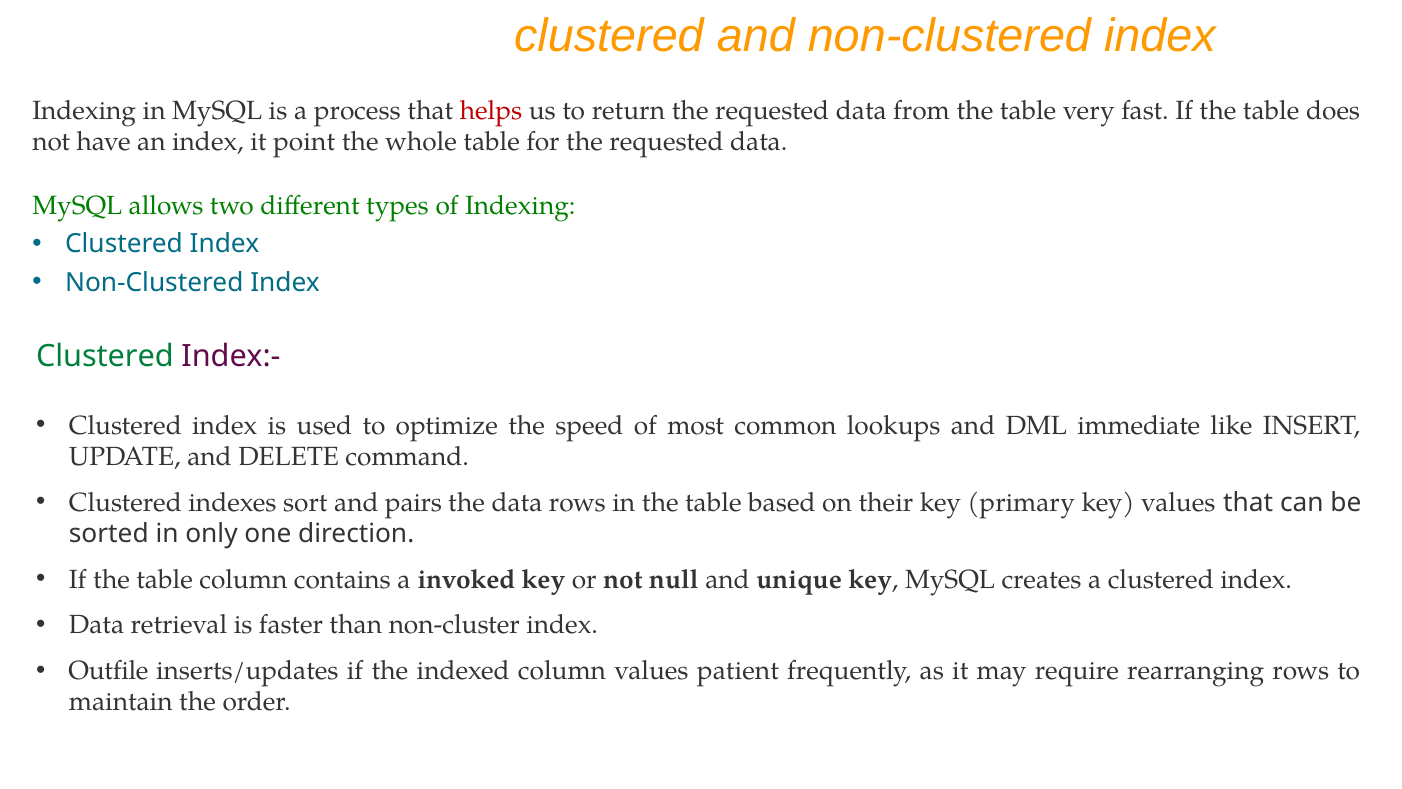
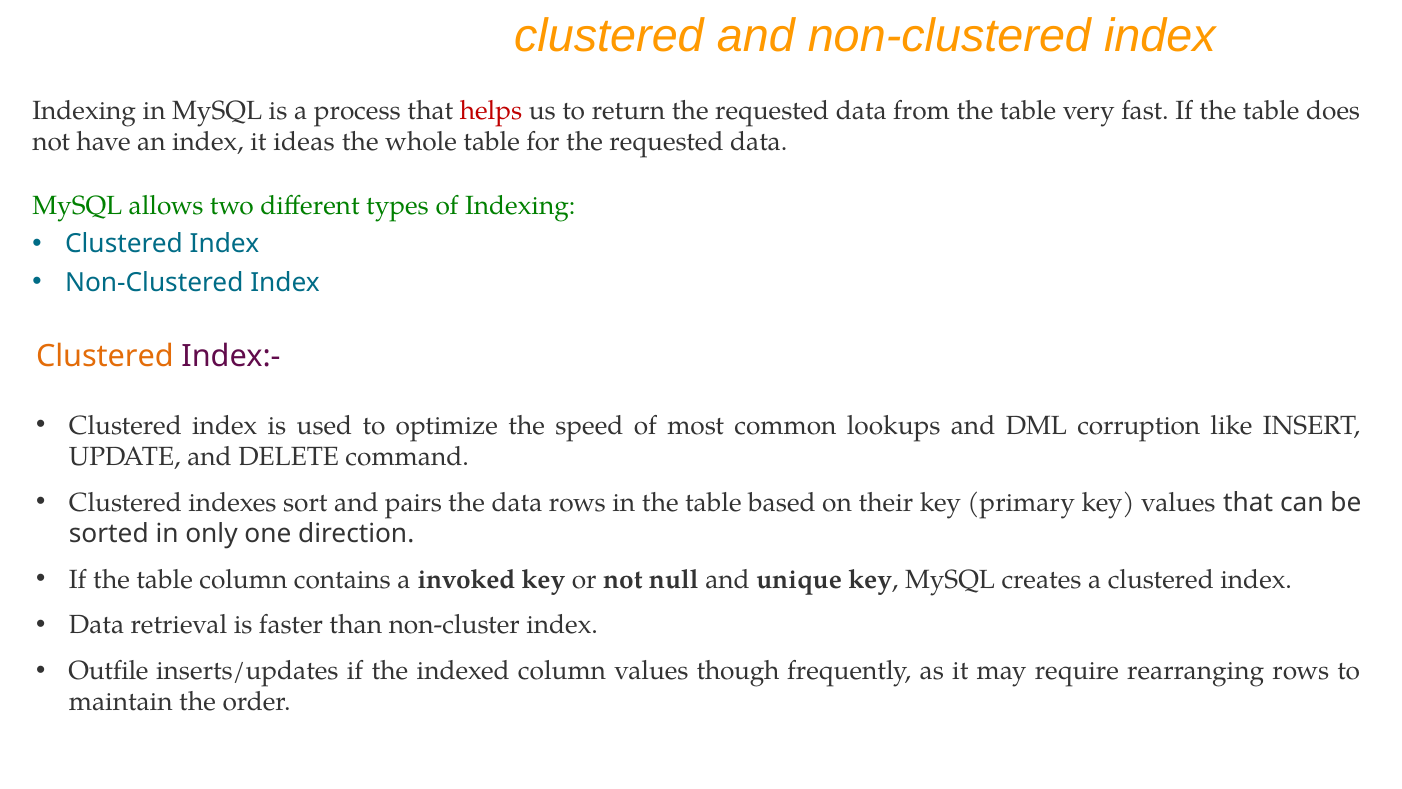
point: point -> ideas
Clustered at (105, 356) colour: green -> orange
immediate: immediate -> corruption
patient: patient -> though
